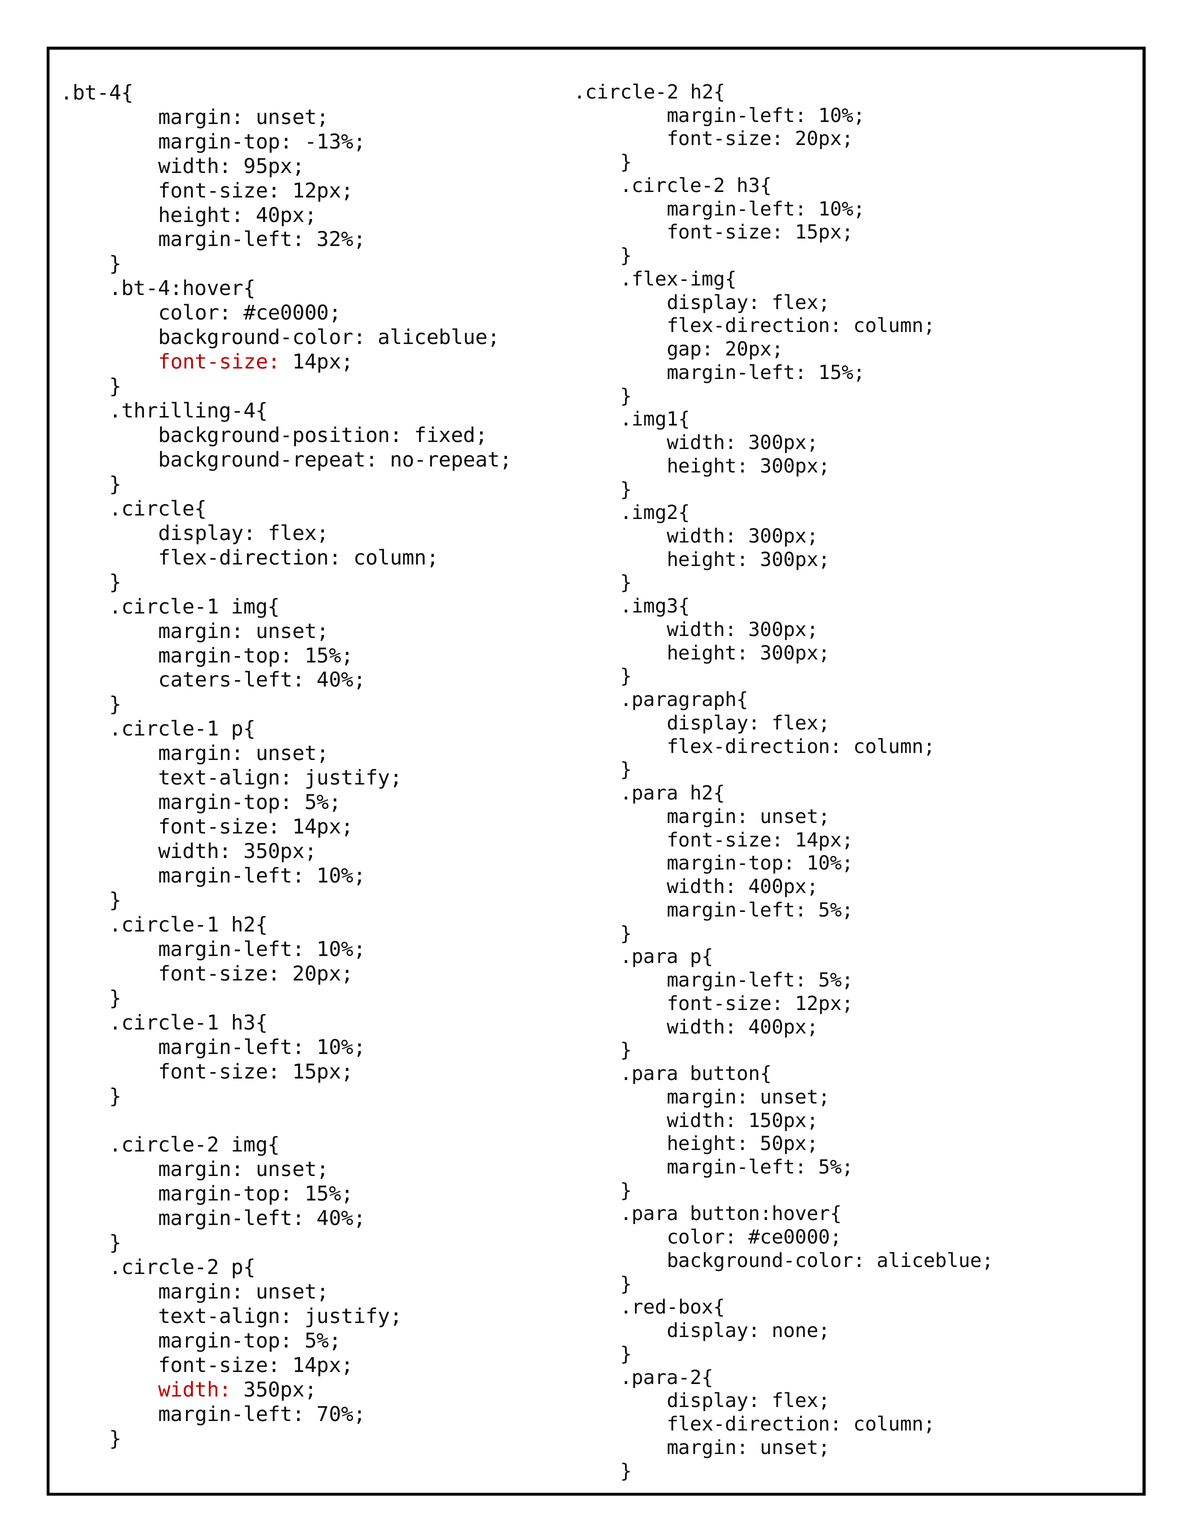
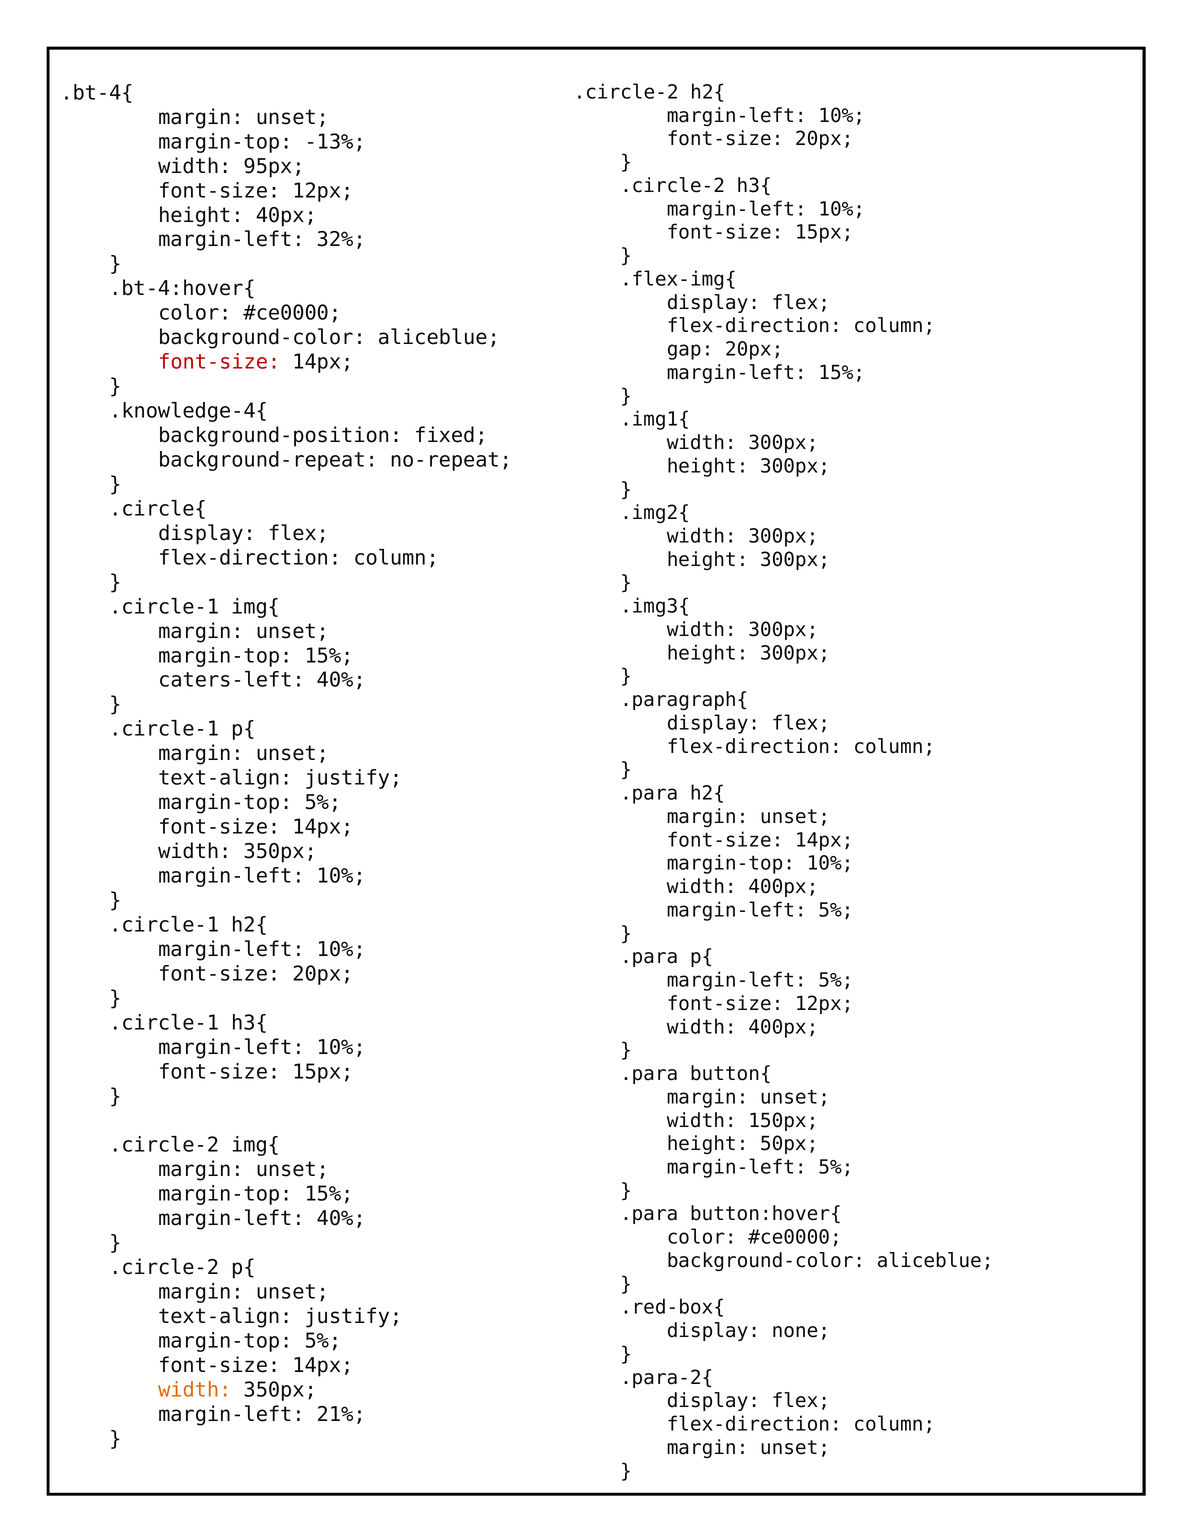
.thrilling-4{: .thrilling-4{ -> .knowledge-4{
width at (195, 1390) colour: red -> orange
70%: 70% -> 21%
